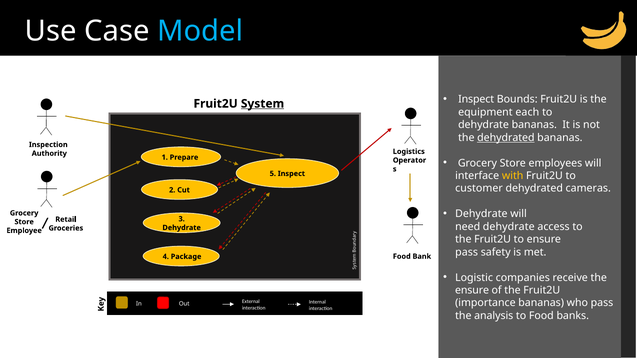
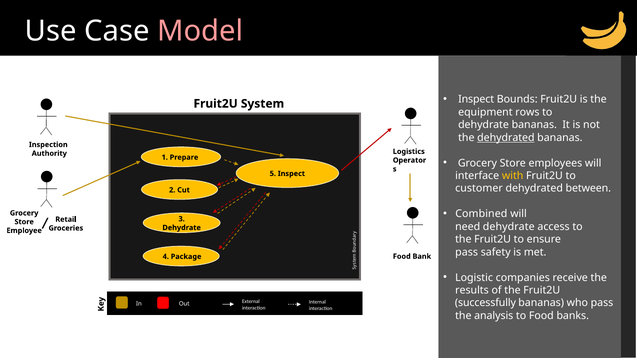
Model colour: light blue -> pink
System underline: present -> none
each: each -> rows
cameras: cameras -> between
Dehydrate at (481, 214): Dehydrate -> Combined
ensure at (472, 291): ensure -> results
importance: importance -> successfully
